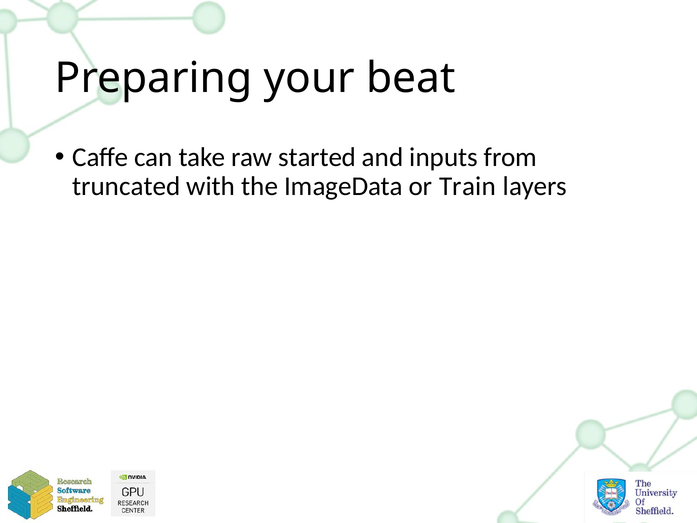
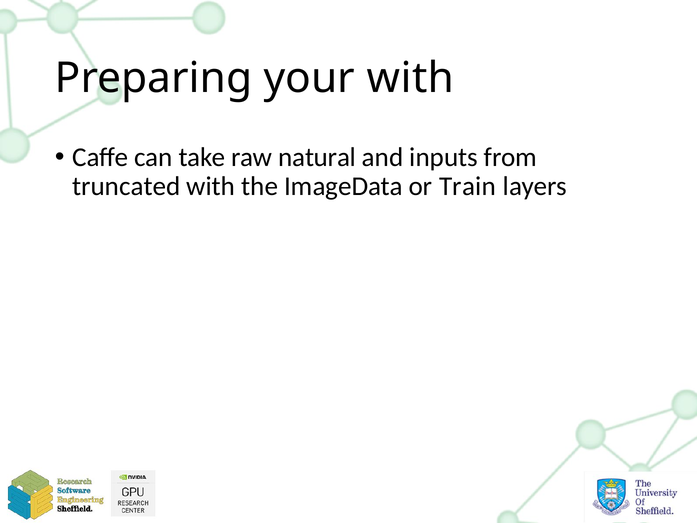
your beat: beat -> with
started: started -> natural
